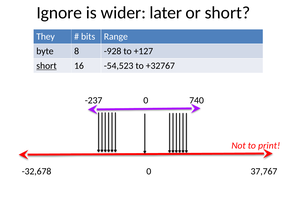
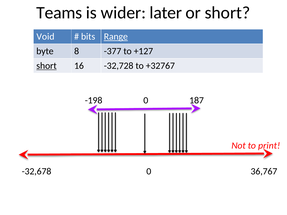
Ignore: Ignore -> Teams
They: They -> Void
Range underline: none -> present
-928: -928 -> -377
-54,523: -54,523 -> -32,728
-237: -237 -> -198
740: 740 -> 187
37,767: 37,767 -> 36,767
